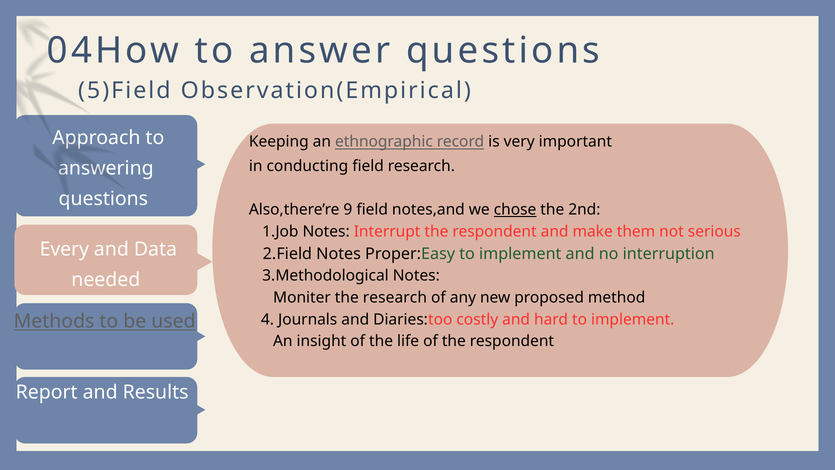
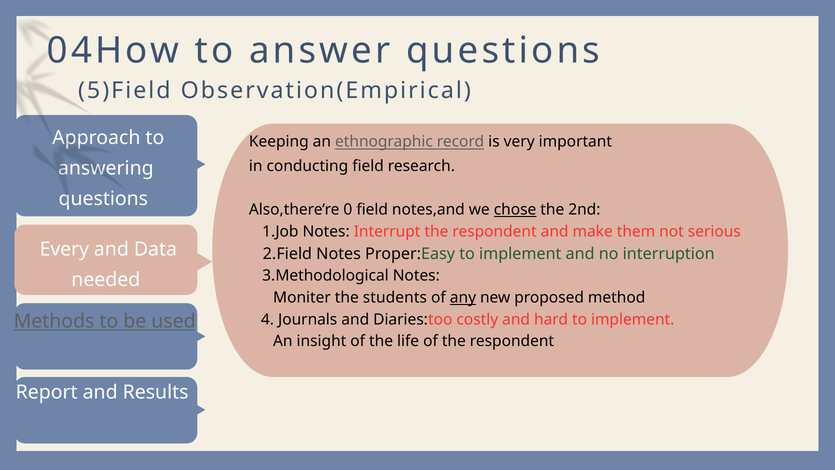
9: 9 -> 0
the research: research -> students
any underline: none -> present
